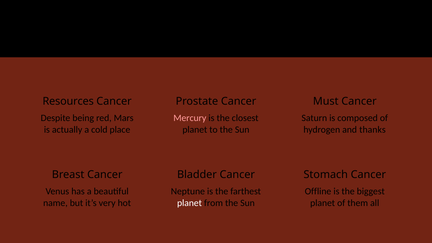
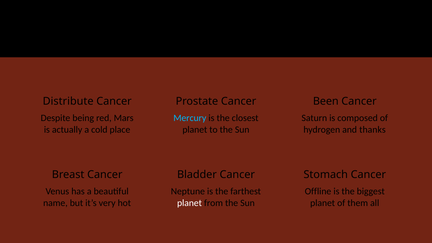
Resources: Resources -> Distribute
Must: Must -> Been
Mercury colour: pink -> light blue
